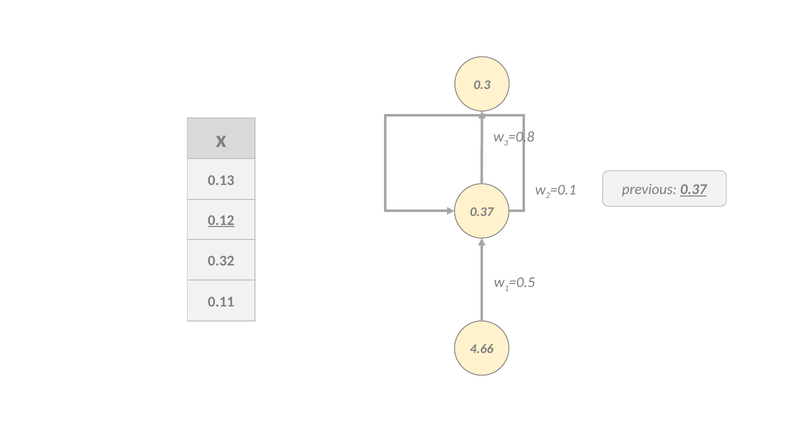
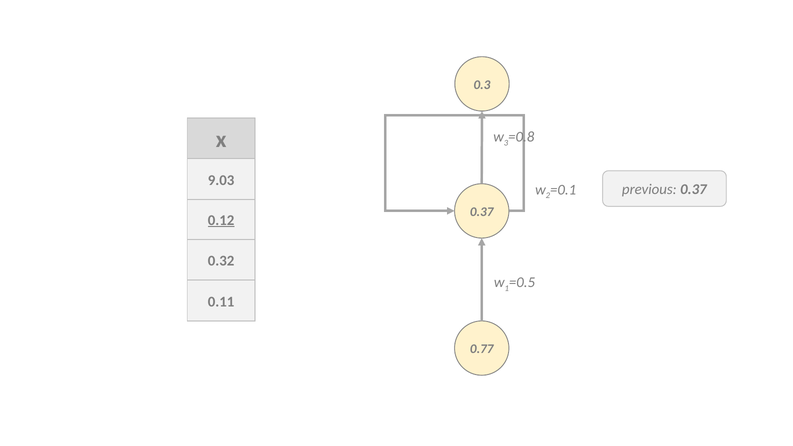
0.13: 0.13 -> 9.03
0.37 at (693, 189) underline: present -> none
4.66: 4.66 -> 0.77
